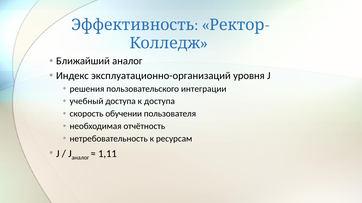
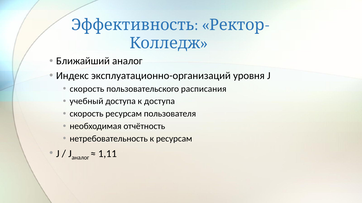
решения at (87, 89): решения -> скорость
интеграции: интеграции -> расписания
скорость обучении: обучении -> ресурсам
